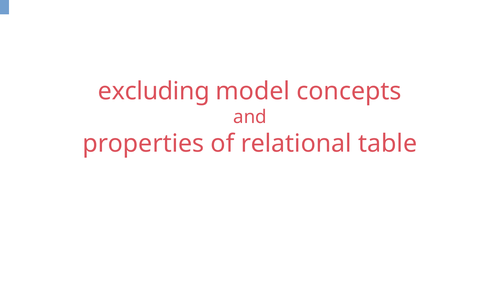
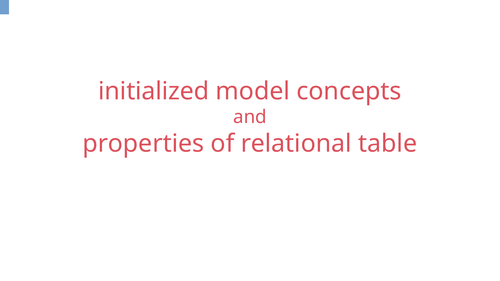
excluding: excluding -> initialized
